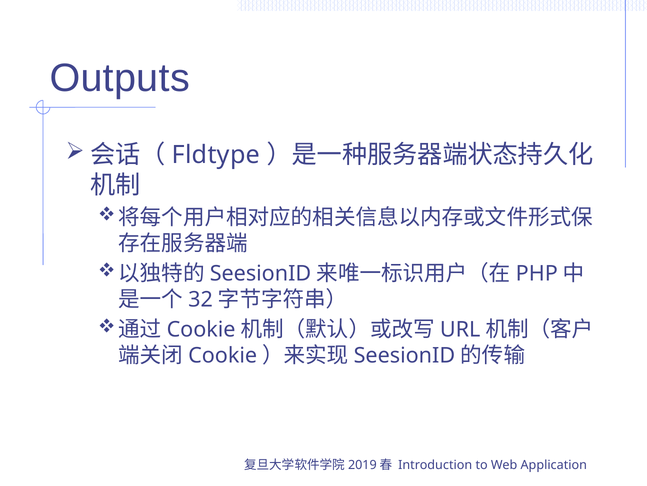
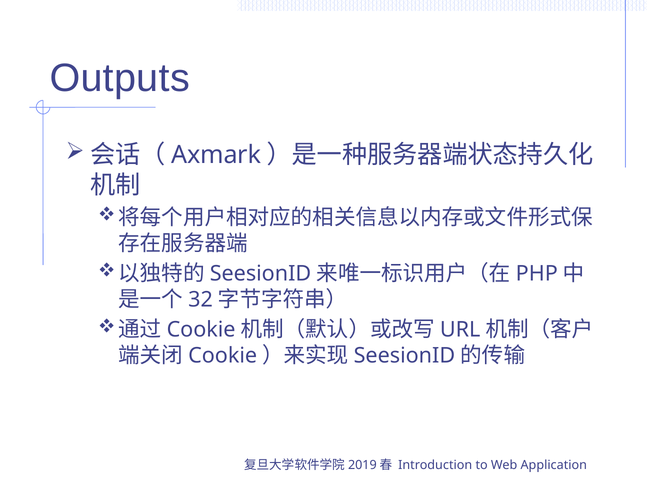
Fldtype: Fldtype -> Axmark
